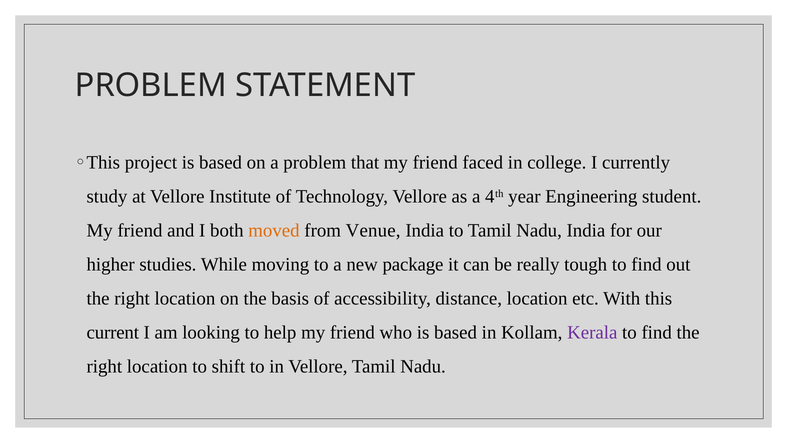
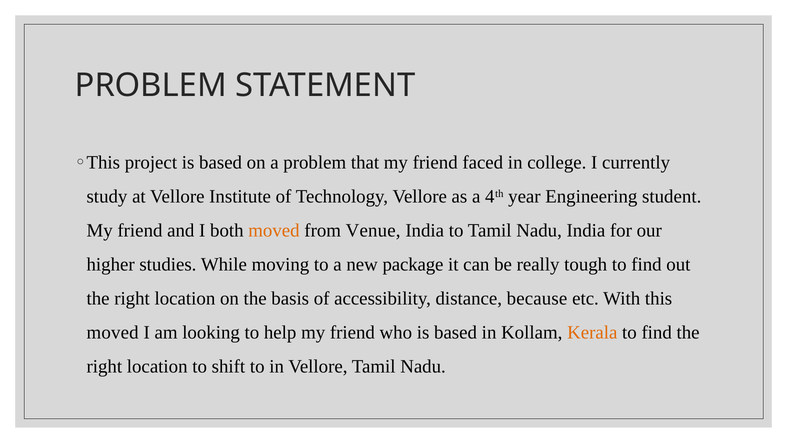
distance location: location -> because
current at (113, 332): current -> moved
Kerala colour: purple -> orange
